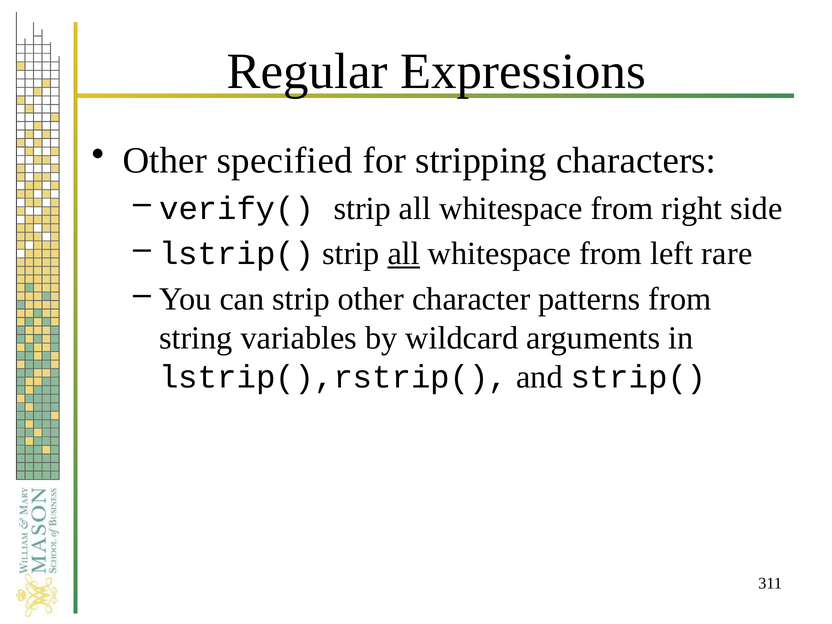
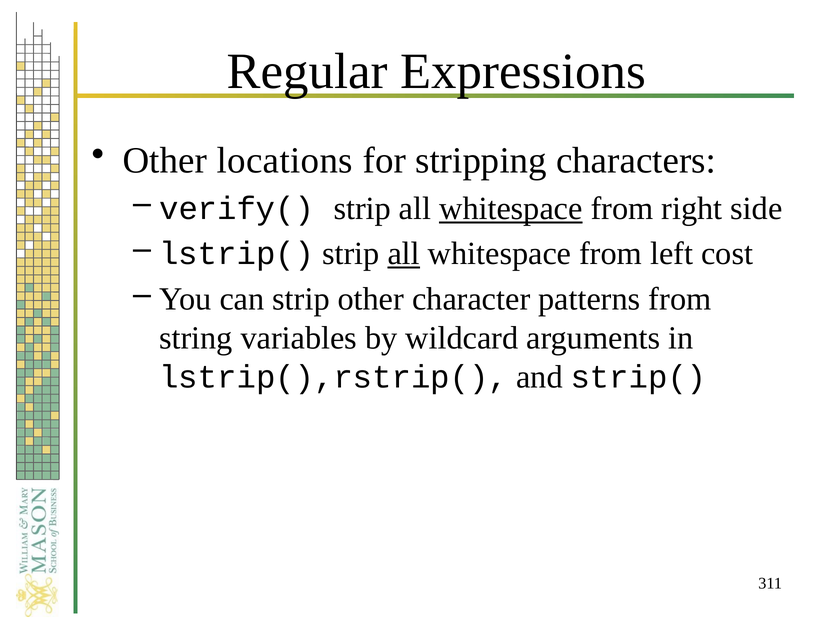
specified: specified -> locations
whitespace at (511, 208) underline: none -> present
rare: rare -> cost
